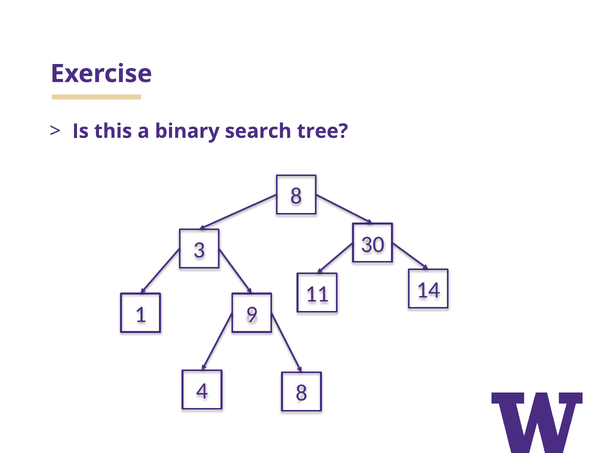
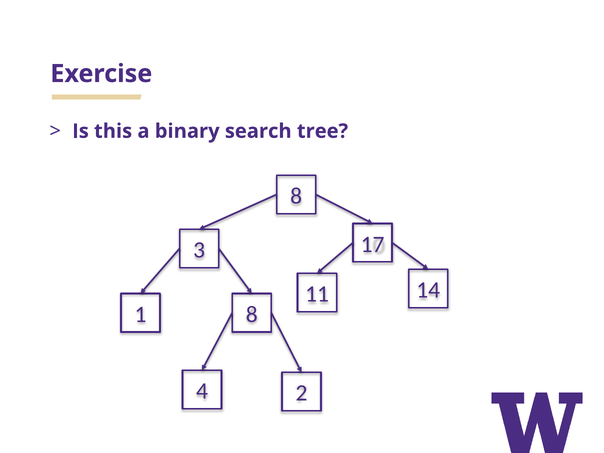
30: 30 -> 17
1 9: 9 -> 8
4 8: 8 -> 2
